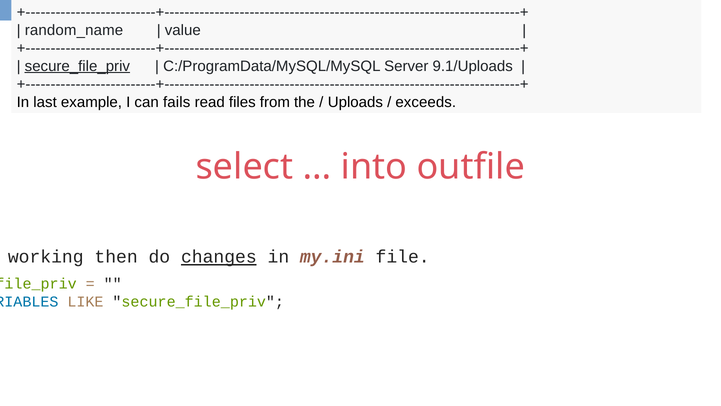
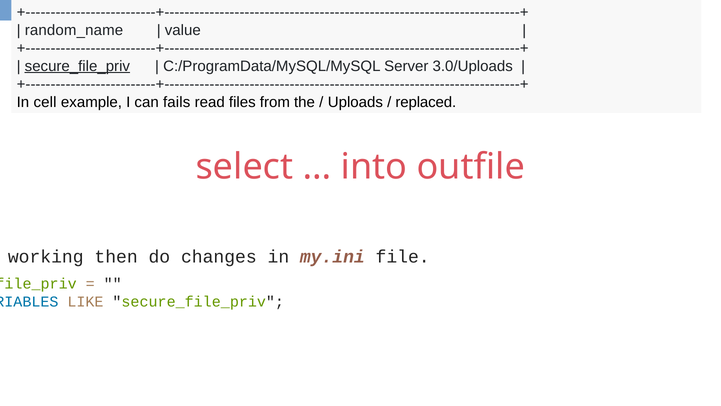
9.1/Uploads: 9.1/Uploads -> 3.0/Uploads
last: last -> cell
exceeds: exceeds -> replaced
changes underline: present -> none
